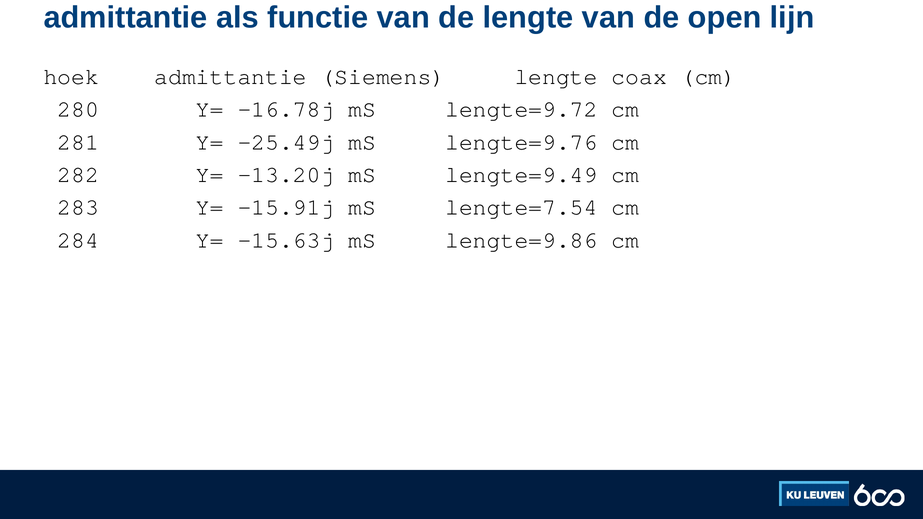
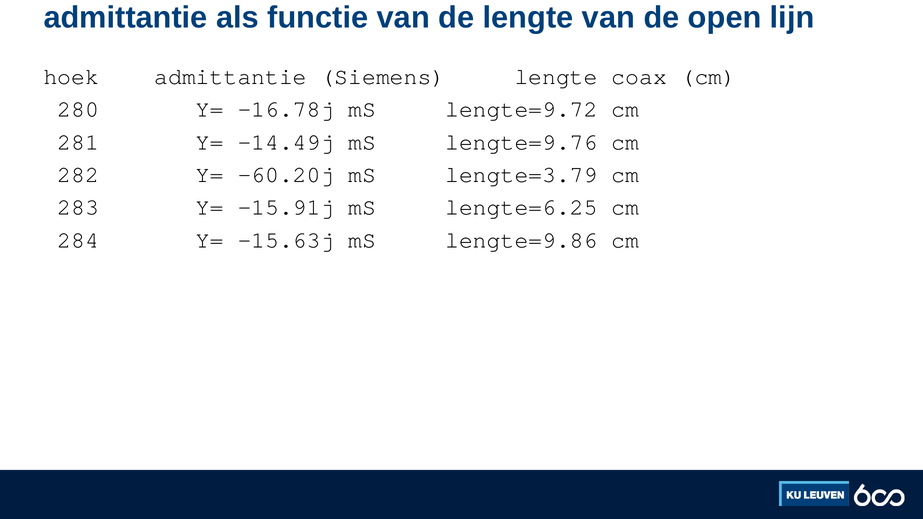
-25.49j: -25.49j -> -14.49j
-13.20j: -13.20j -> -60.20j
lengte=9.49: lengte=9.49 -> lengte=3.79
lengte=7.54: lengte=7.54 -> lengte=6.25
